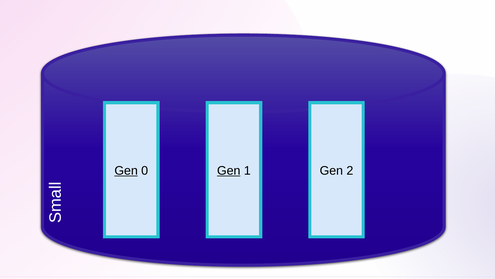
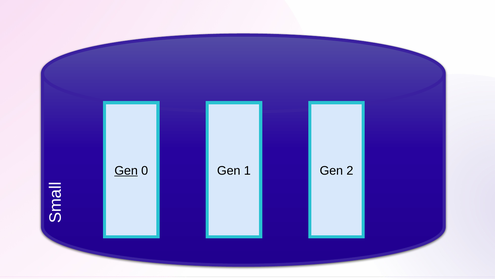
Gen at (229, 170) underline: present -> none
